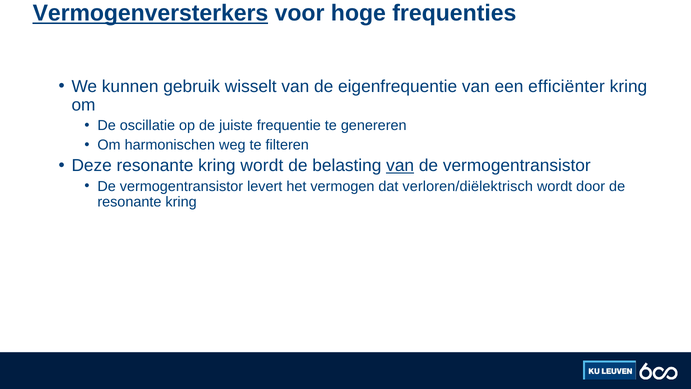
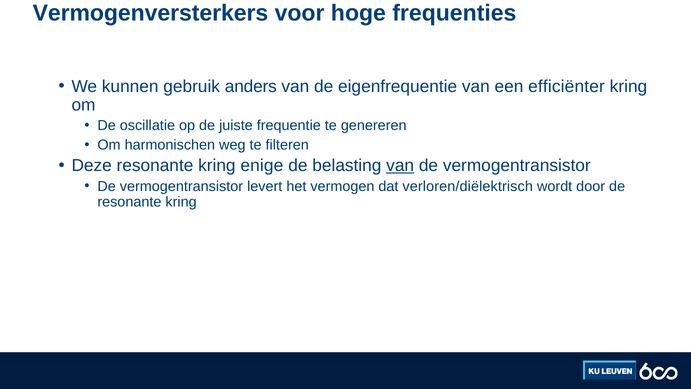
Vermogenversterkers underline: present -> none
wisselt: wisselt -> anders
kring wordt: wordt -> enige
